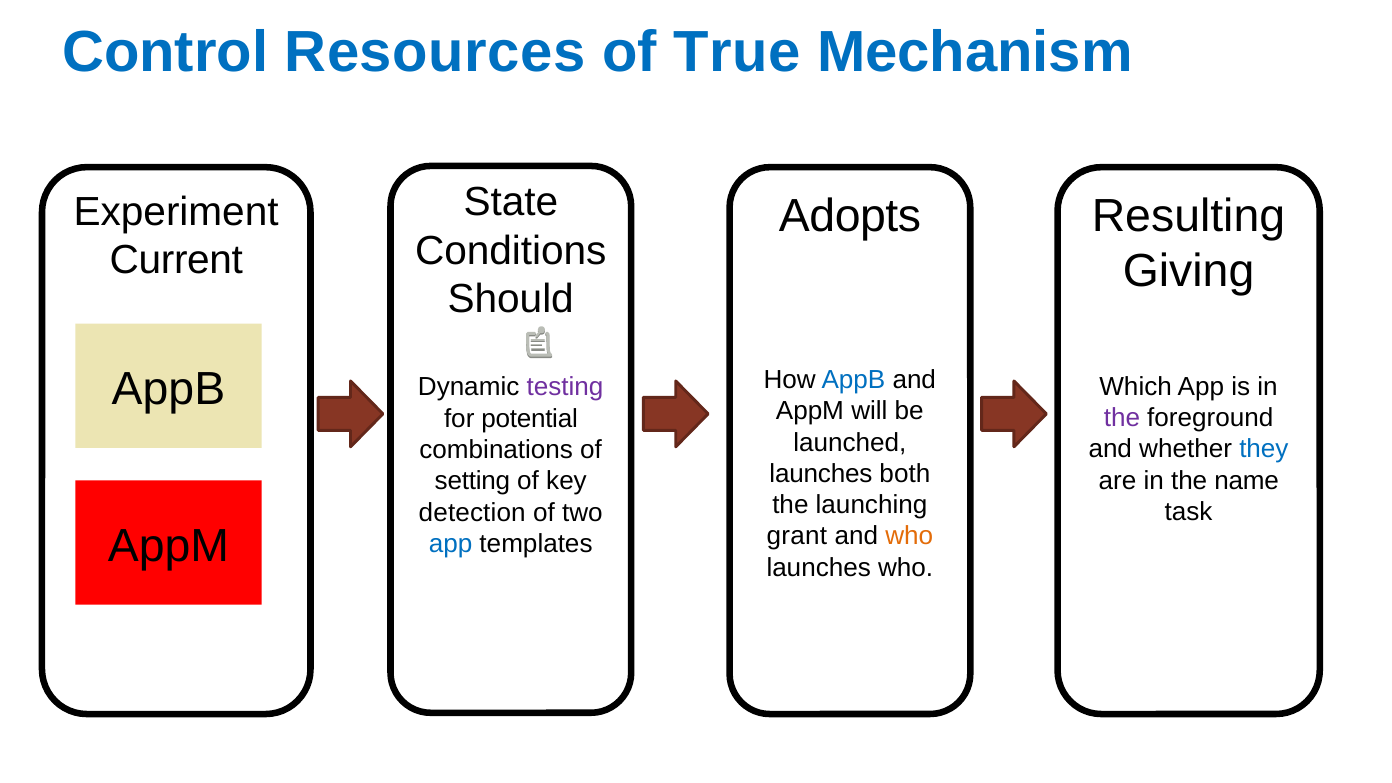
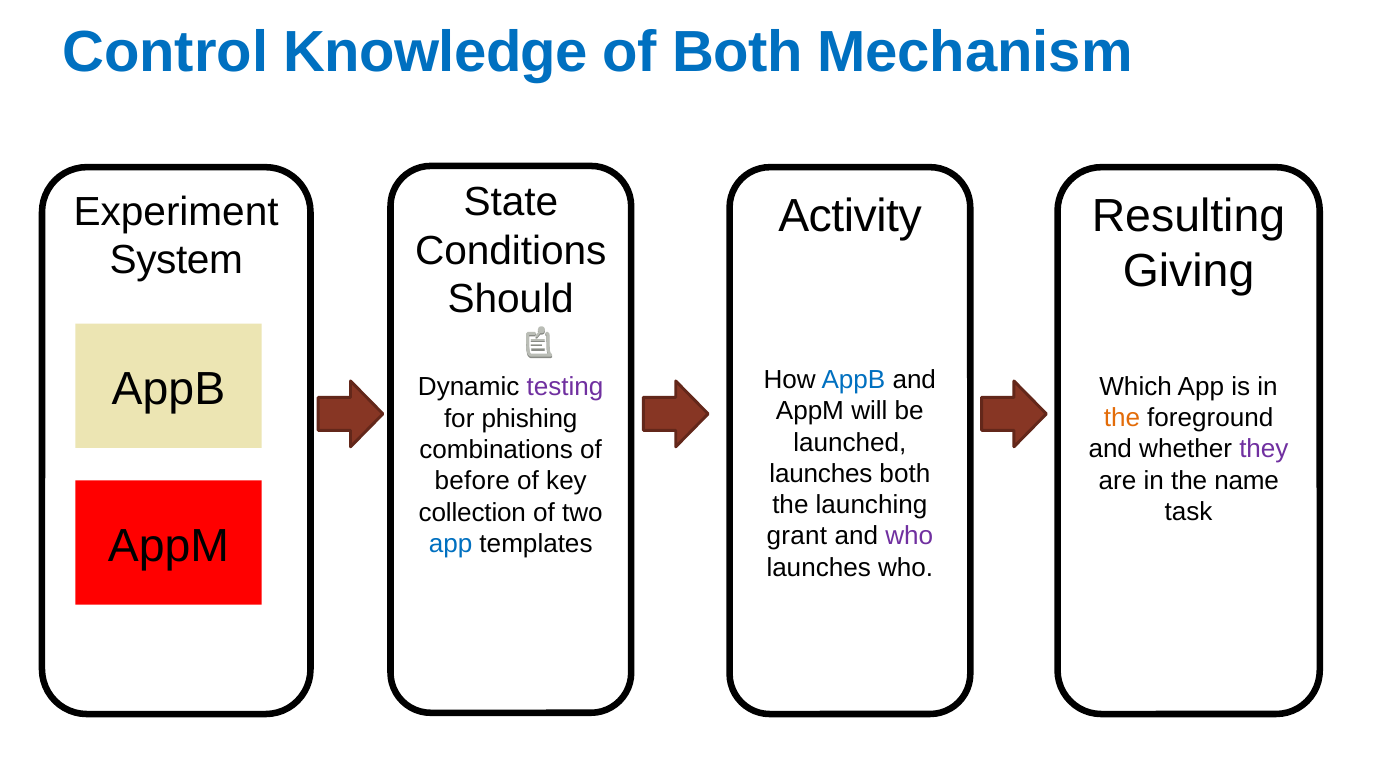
Resources: Resources -> Knowledge
of True: True -> Both
Adopts: Adopts -> Activity
Current: Current -> System
the at (1122, 418) colour: purple -> orange
potential: potential -> phishing
they colour: blue -> purple
setting: setting -> before
detection: detection -> collection
who at (909, 536) colour: orange -> purple
